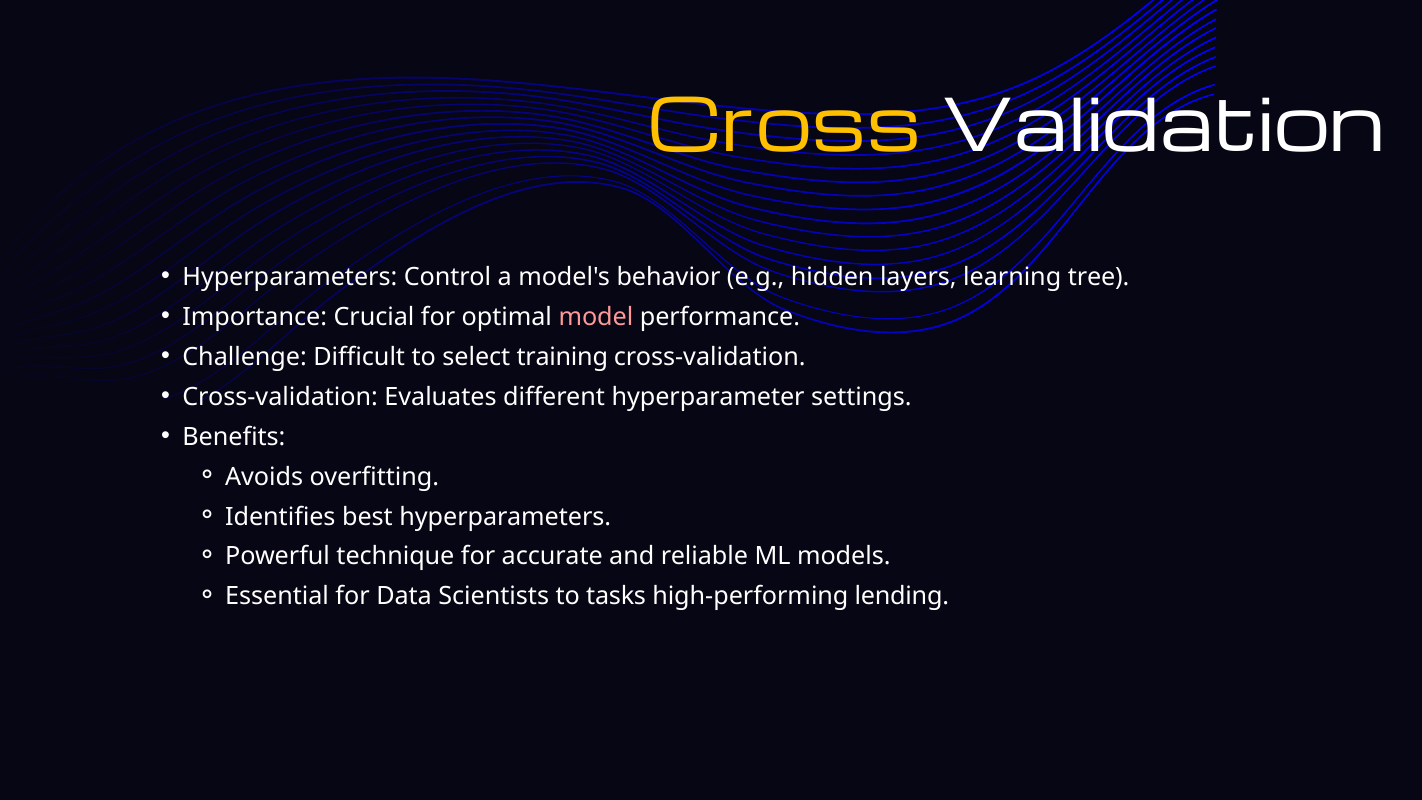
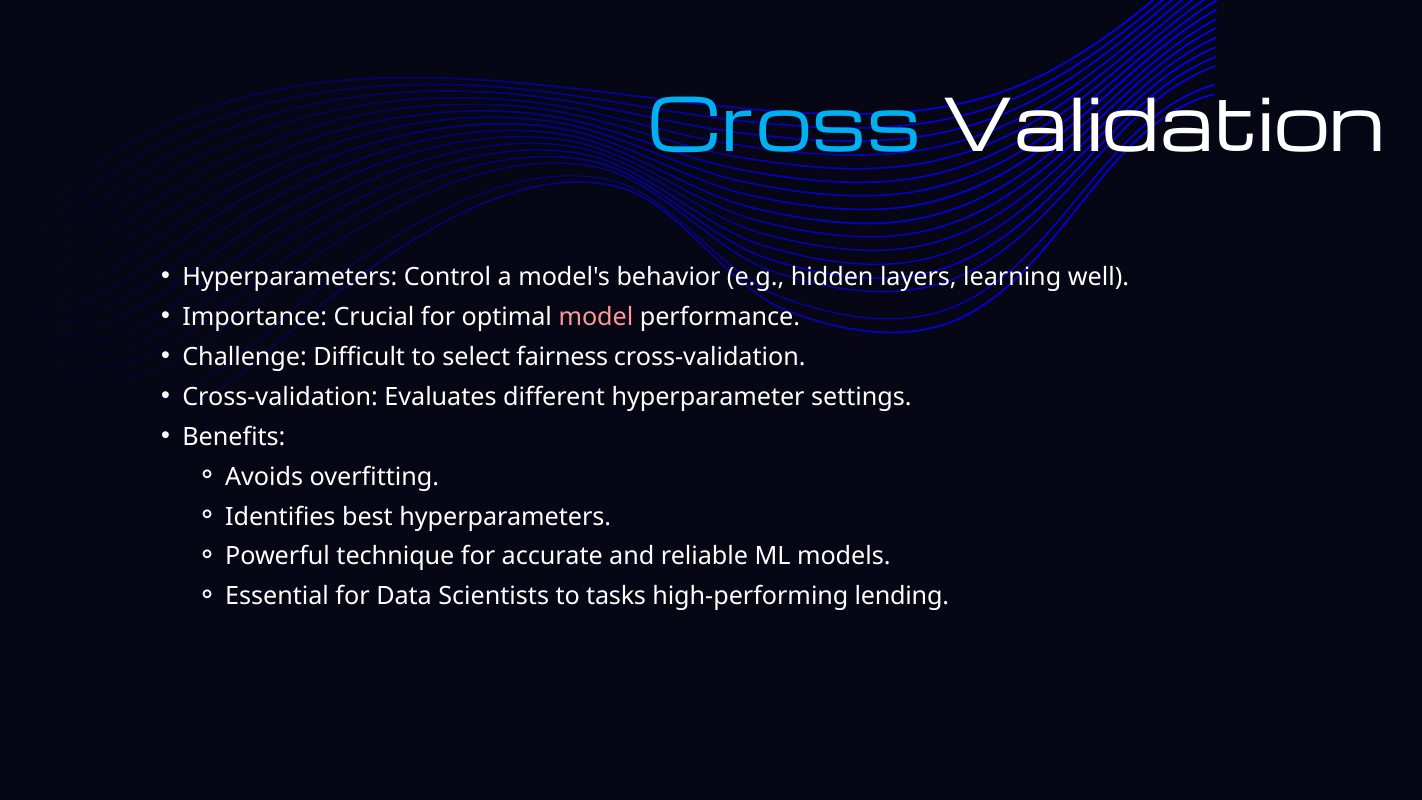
Cross colour: yellow -> light blue
tree: tree -> well
training: training -> fairness
